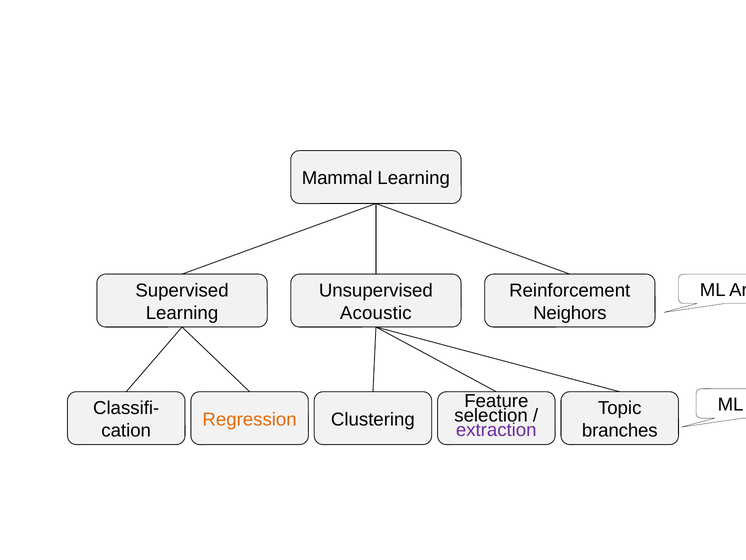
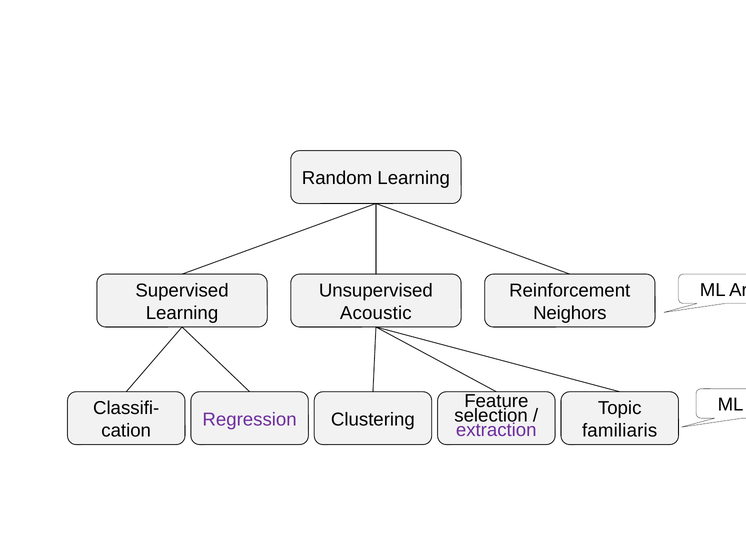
Mammal: Mammal -> Random
Regression colour: orange -> purple
branches: branches -> familiaris
